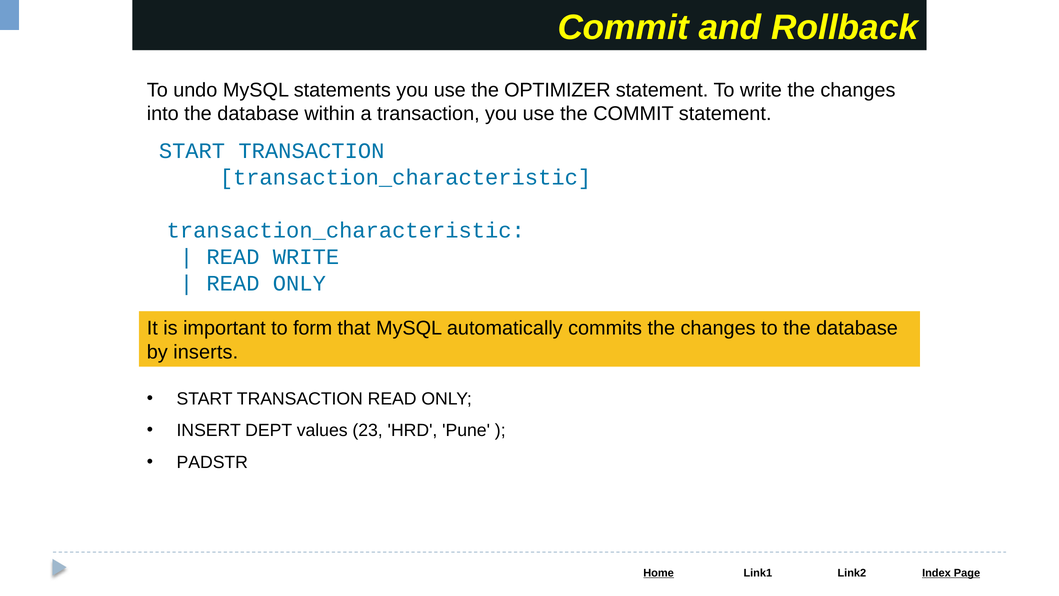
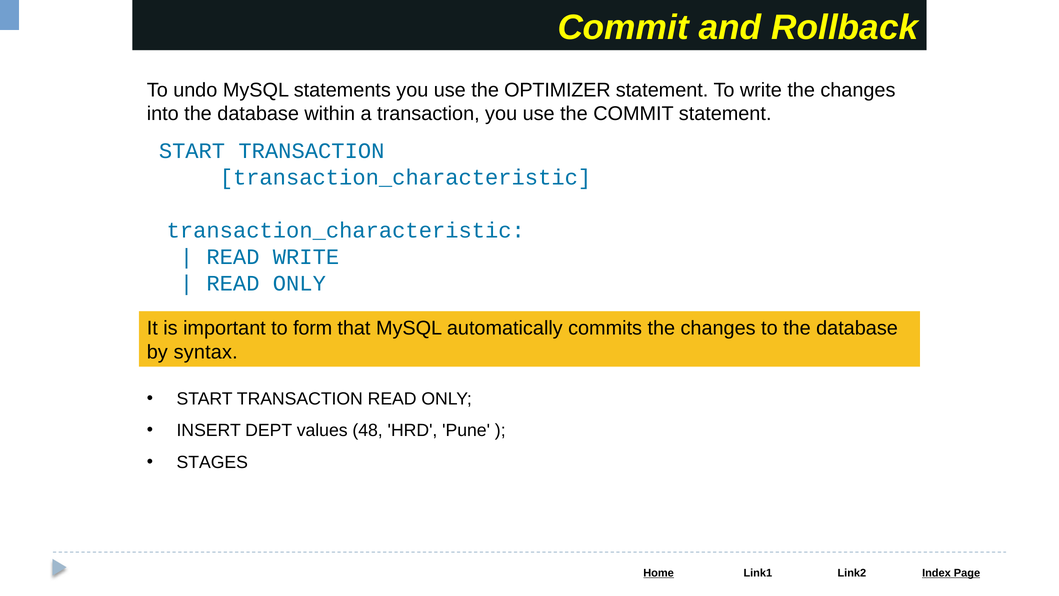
inserts: inserts -> syntax
23: 23 -> 48
PADSTR: PADSTR -> STAGES
